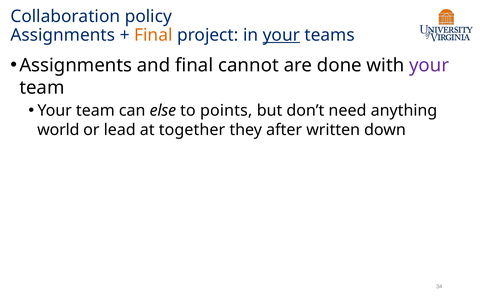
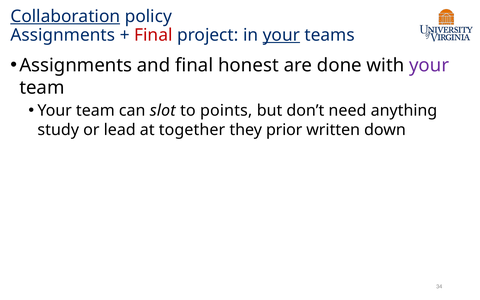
Collaboration underline: none -> present
Final at (153, 35) colour: orange -> red
cannot: cannot -> honest
else: else -> slot
world: world -> study
after: after -> prior
